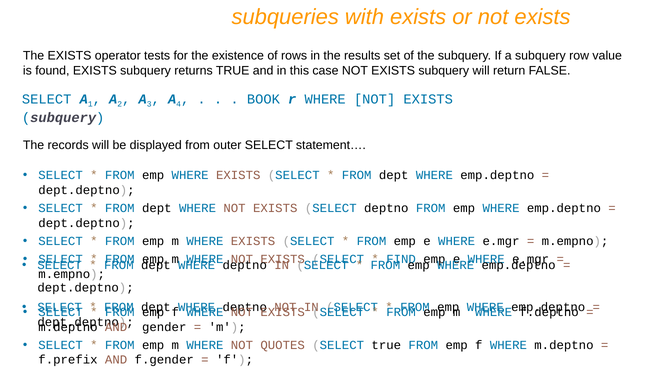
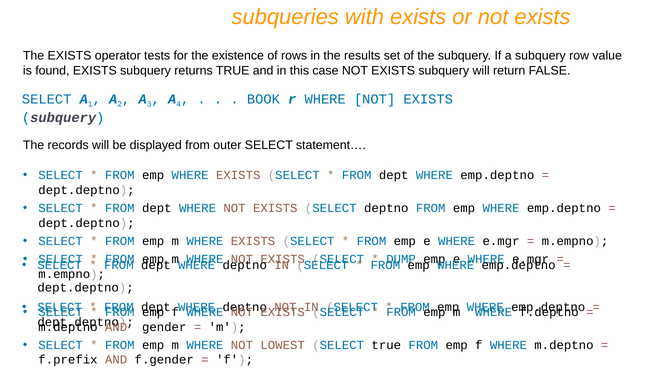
FIND: FIND -> DUMP
QUOTES: QUOTES -> LOWEST
